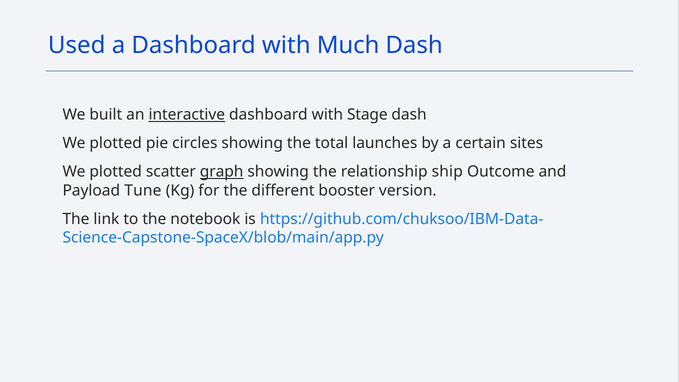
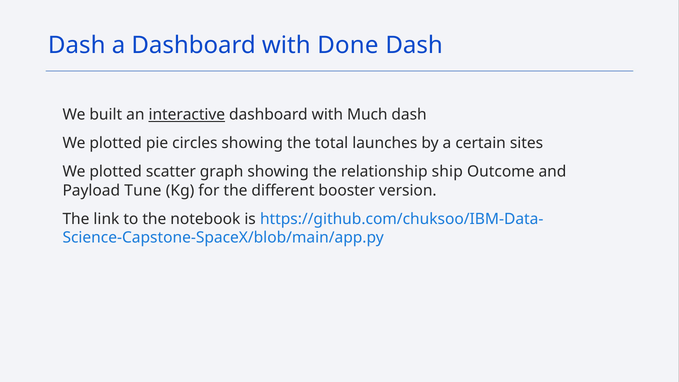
Used at (77, 45): Used -> Dash
Much: Much -> Done
Stage: Stage -> Much
graph underline: present -> none
